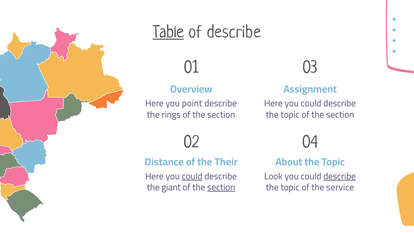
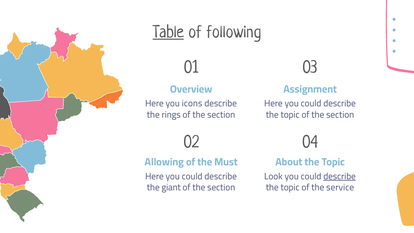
of describe: describe -> following
point: point -> icons
Distance: Distance -> Allowing
Their: Their -> Must
could at (192, 176) underline: present -> none
section at (221, 187) underline: present -> none
